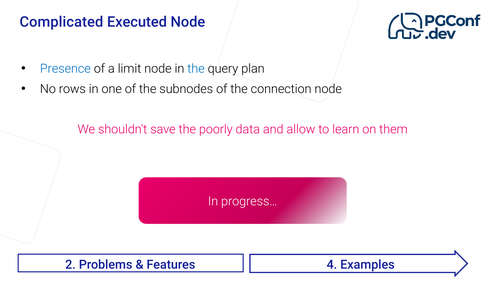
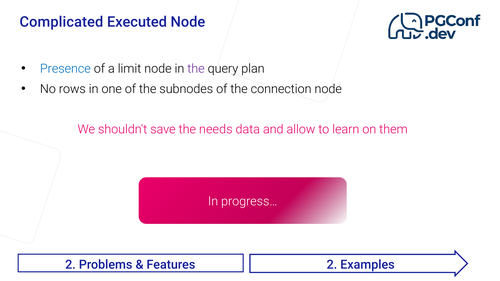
the at (196, 69) colour: blue -> purple
poorly: poorly -> needs
Features 4: 4 -> 2
